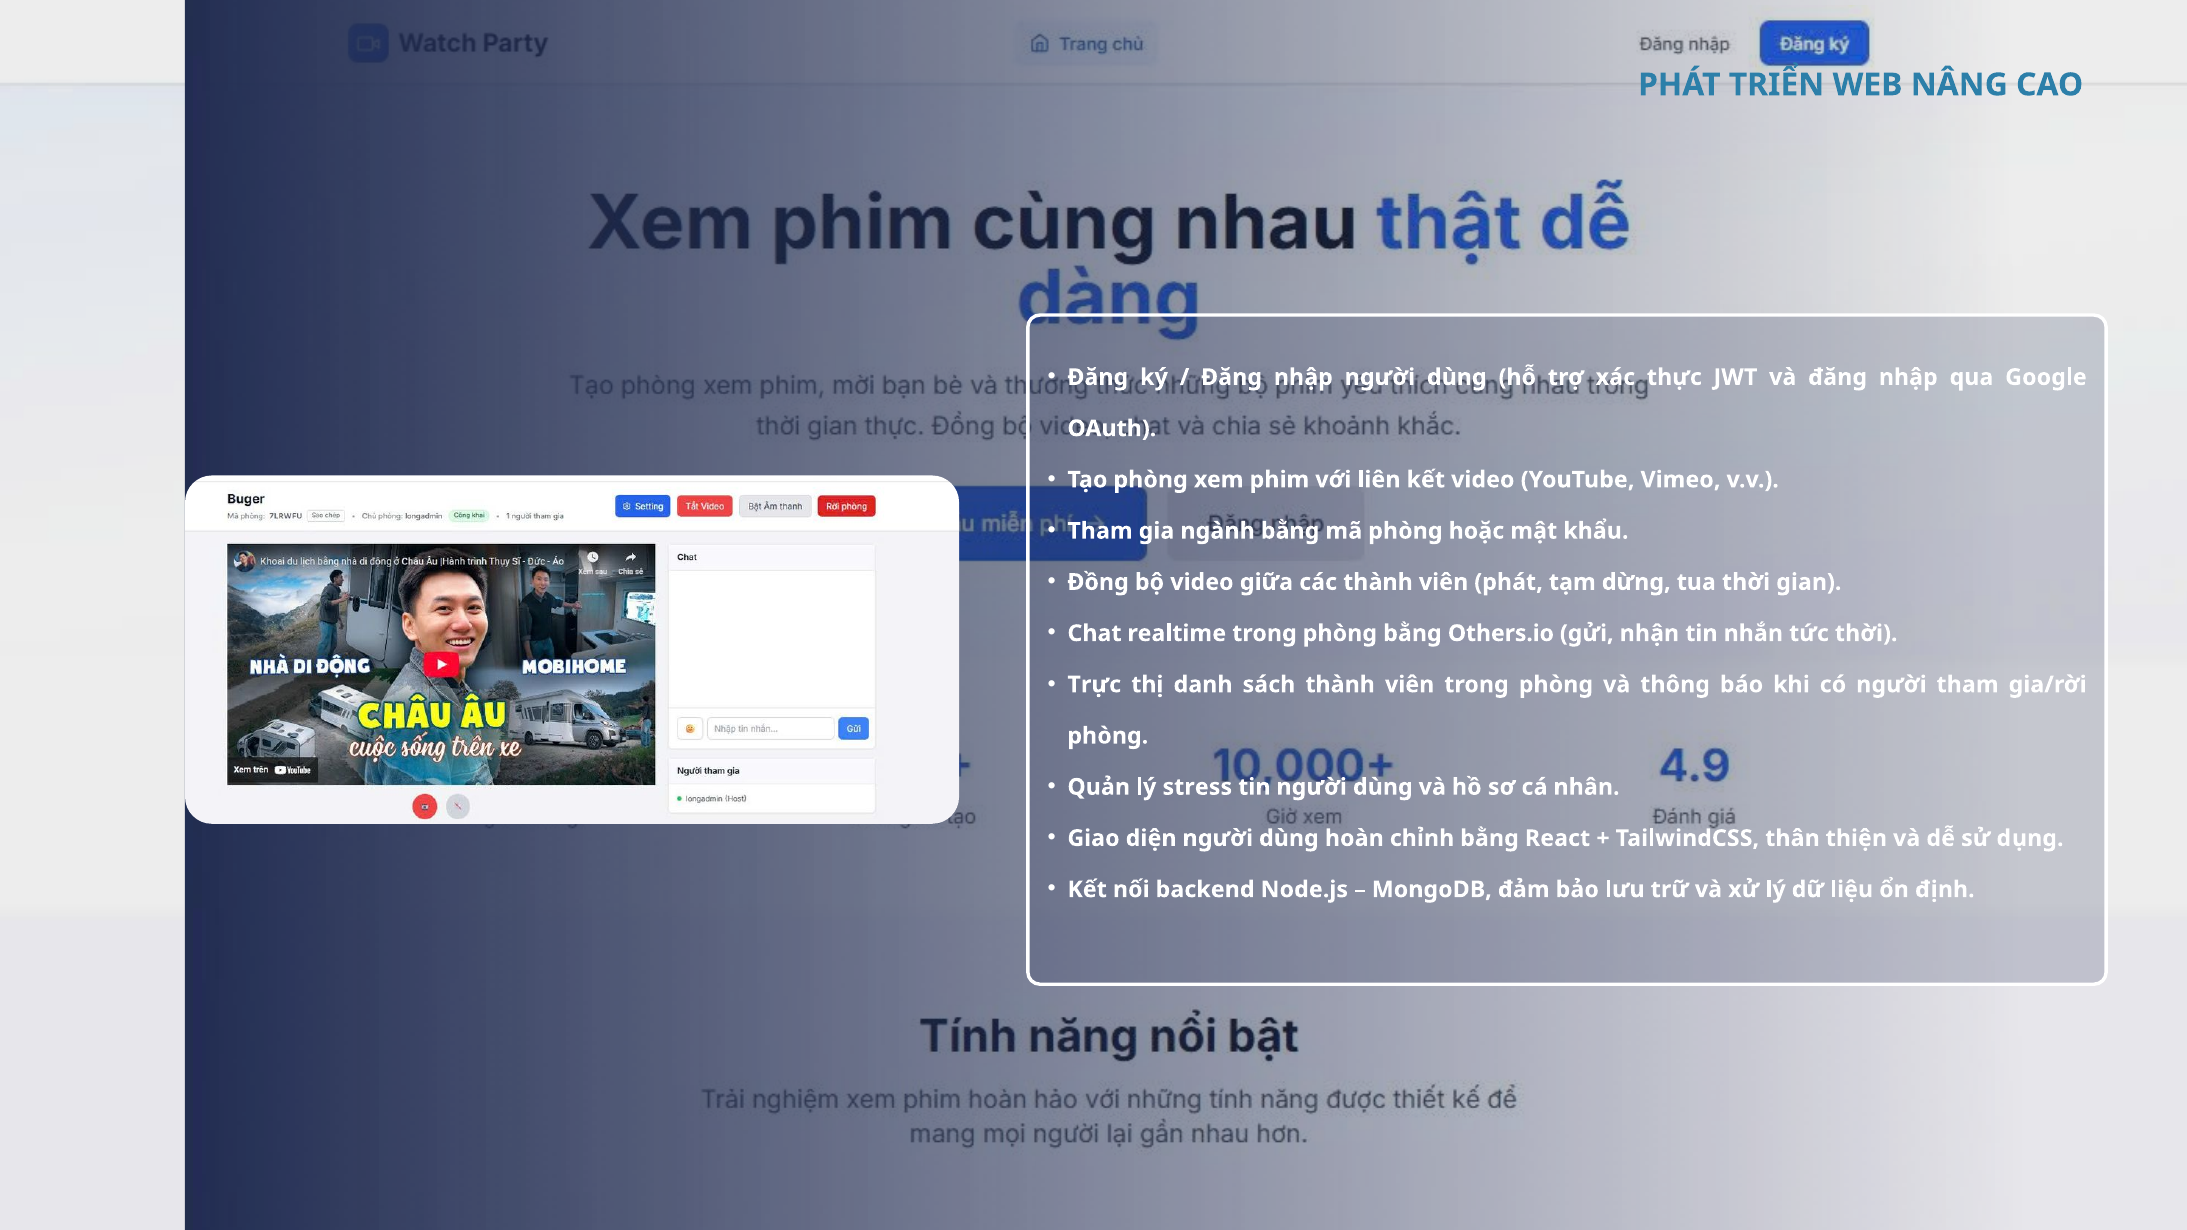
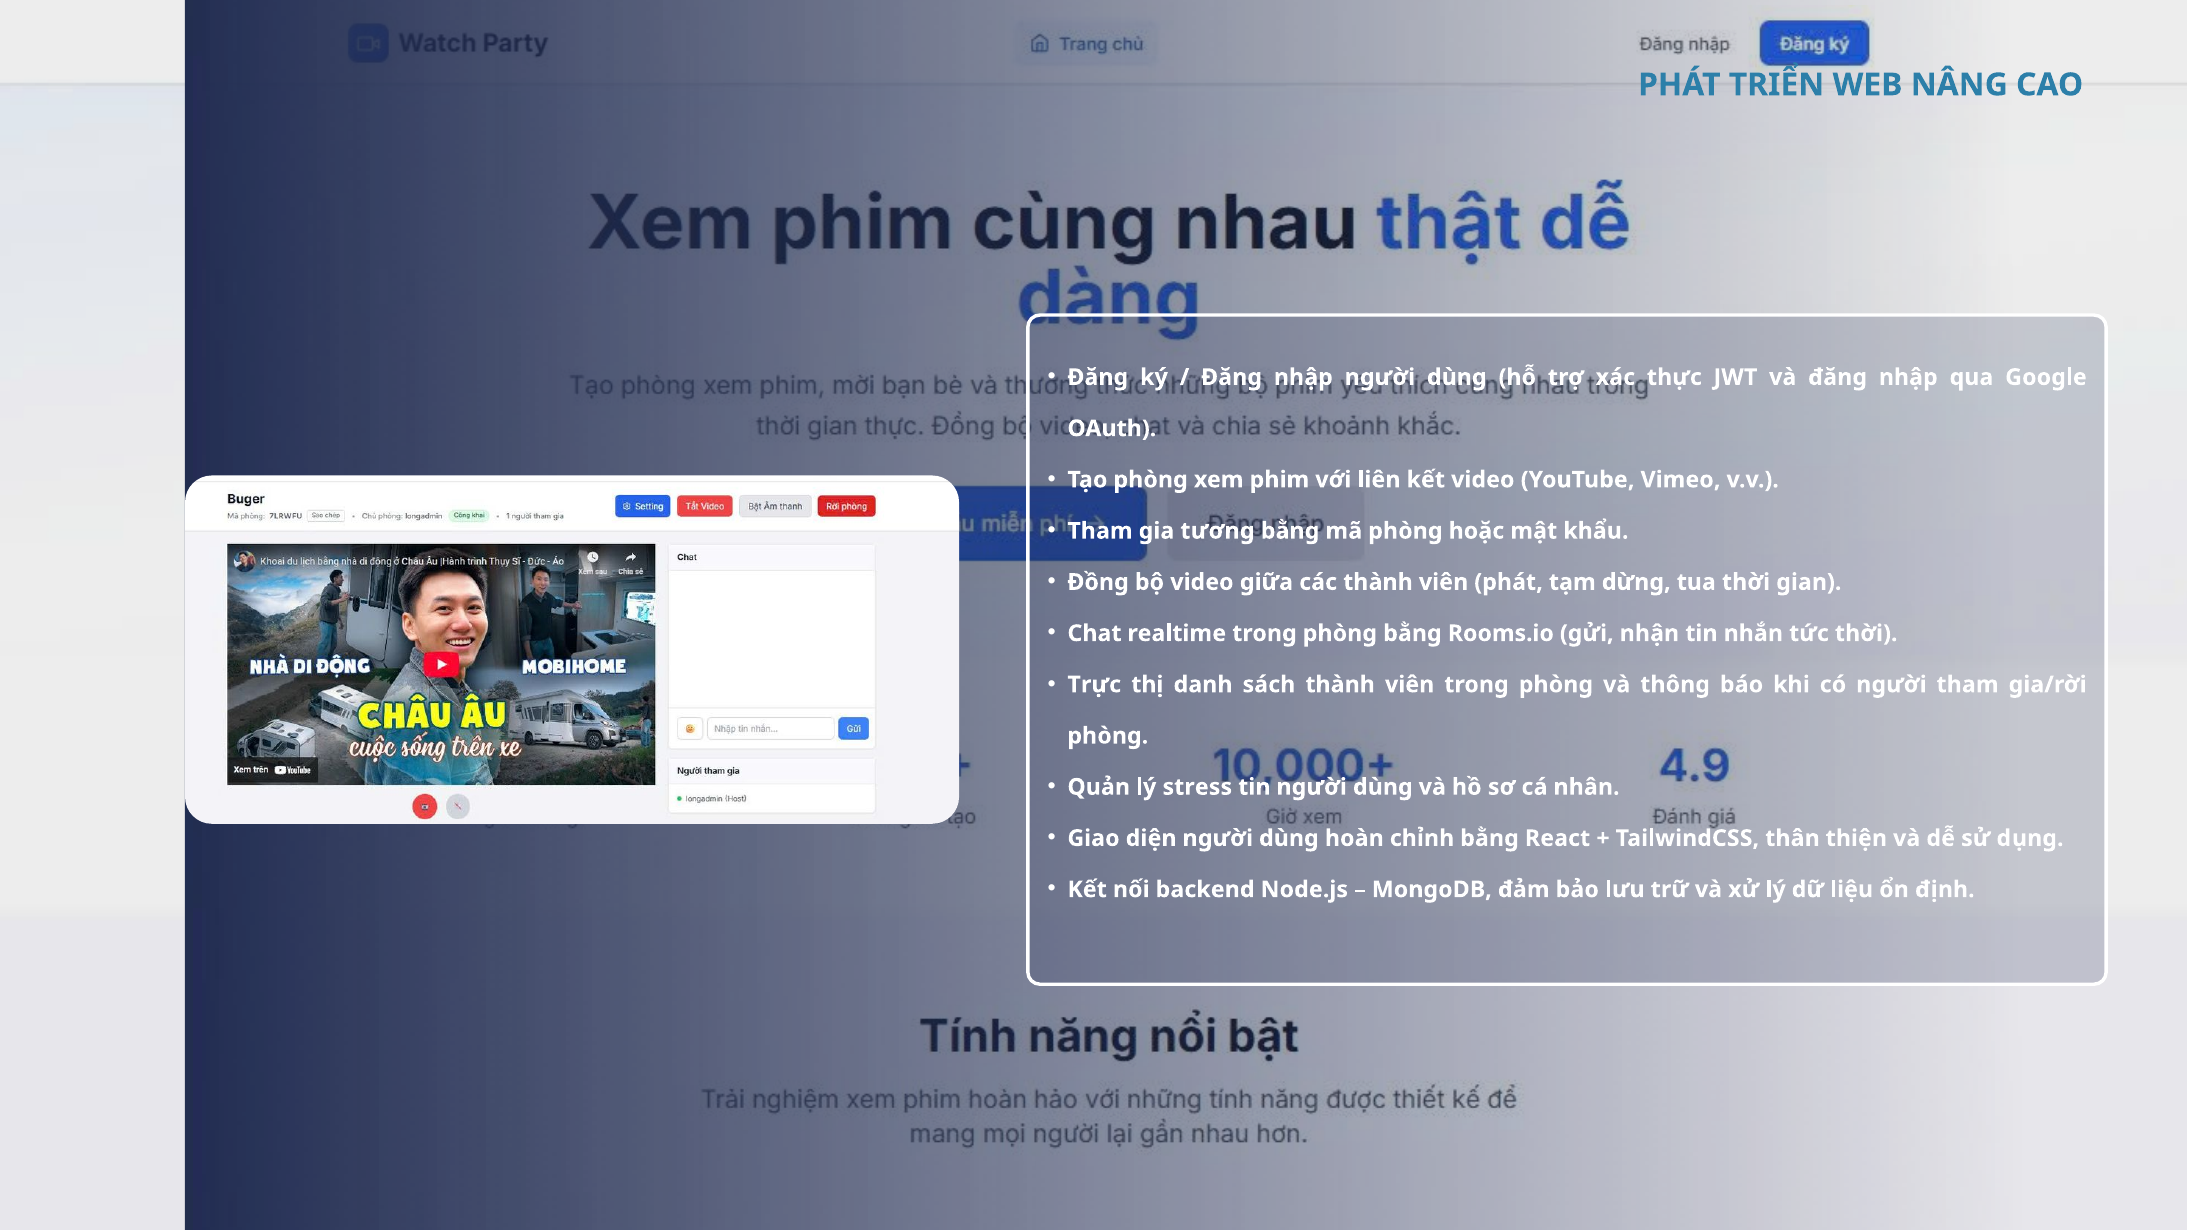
ngành: ngành -> tương
Others.io: Others.io -> Rooms.io
